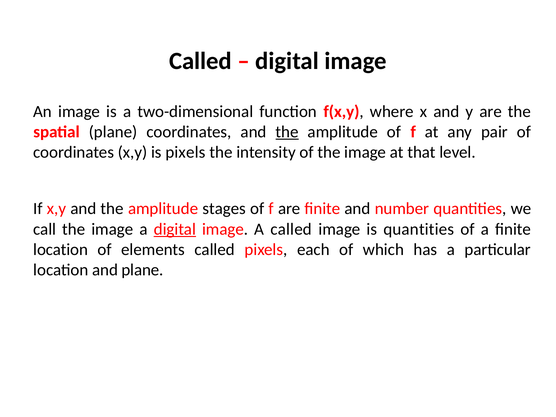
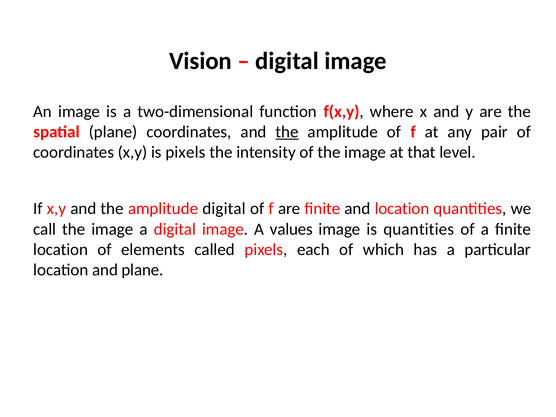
Called at (200, 61): Called -> Vision
amplitude stages: stages -> digital
and number: number -> location
digital at (175, 229) underline: present -> none
A called: called -> values
